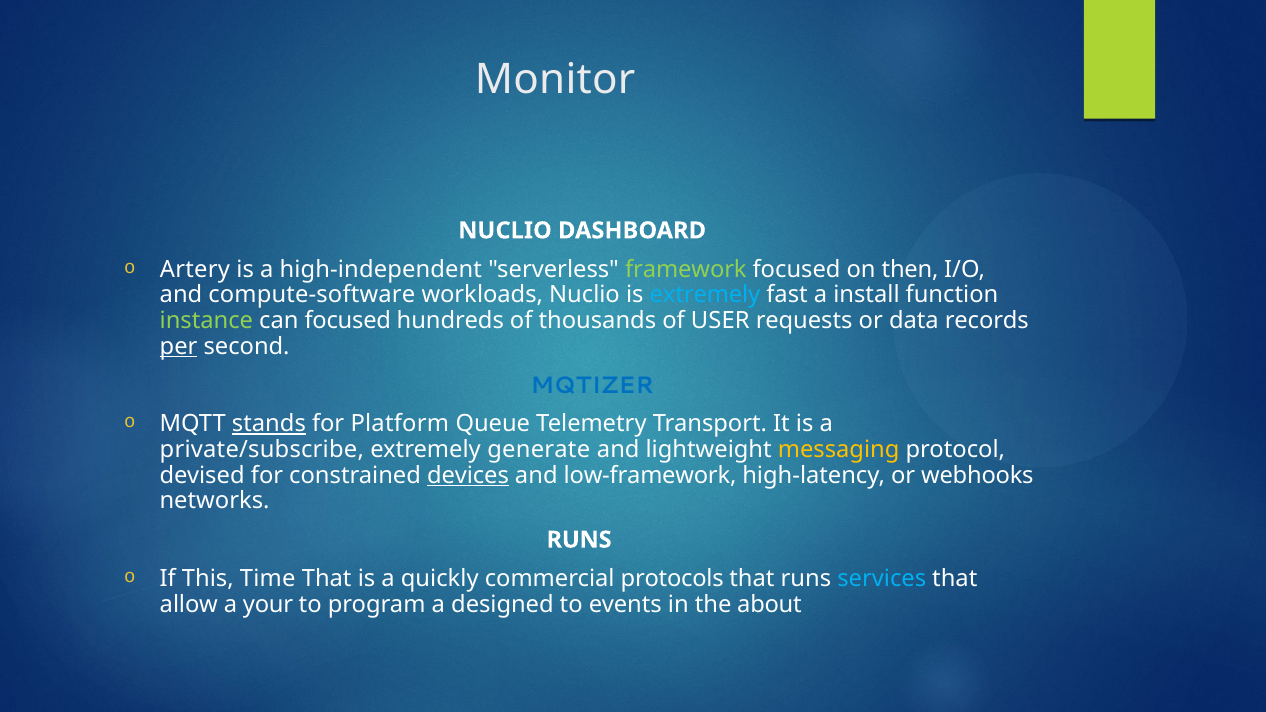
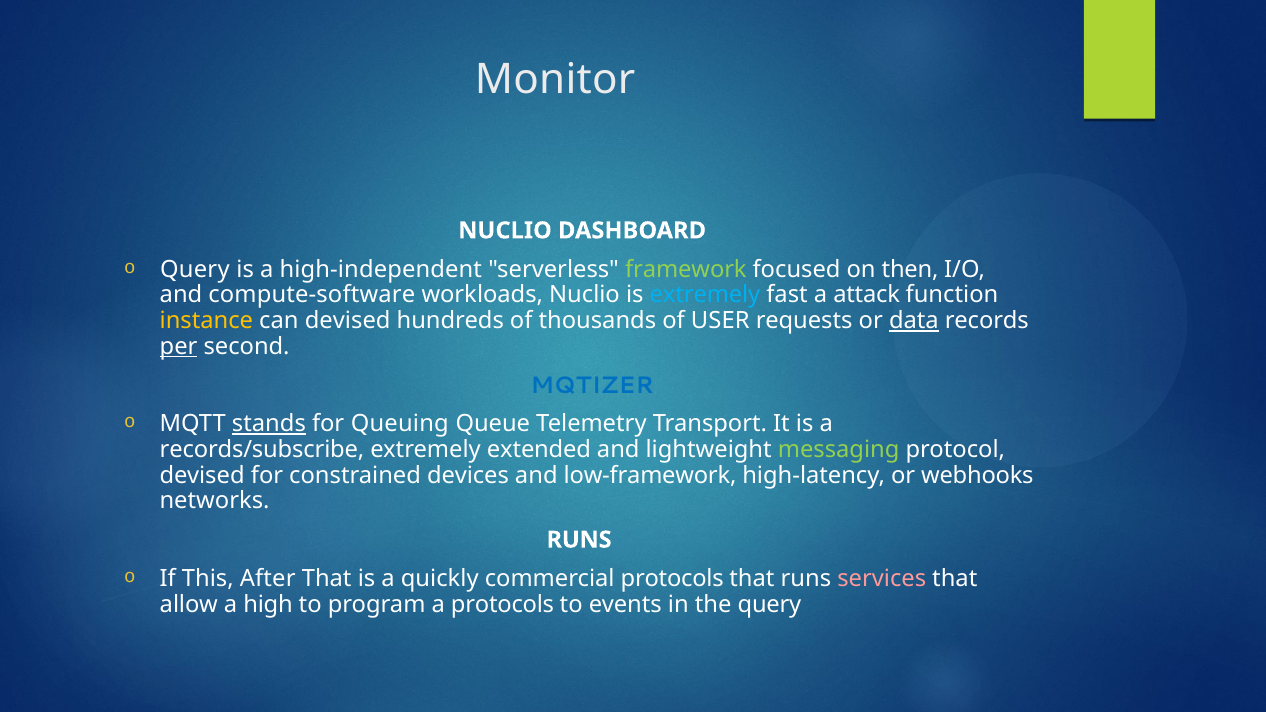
Artery at (195, 269): Artery -> Query
install: install -> attack
instance colour: light green -> yellow
can focused: focused -> devised
data underline: none -> present
Platform: Platform -> Queuing
private/subscribe: private/subscribe -> records/subscribe
generate: generate -> extended
messaging colour: yellow -> light green
devices underline: present -> none
Time: Time -> After
services colour: light blue -> pink
your: your -> high
a designed: designed -> protocols
the about: about -> query
